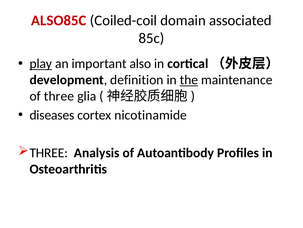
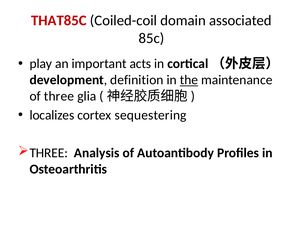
ALSO85C: ALSO85C -> THAT85C
play underline: present -> none
also: also -> acts
diseases: diseases -> localizes
nicotinamide: nicotinamide -> sequestering
